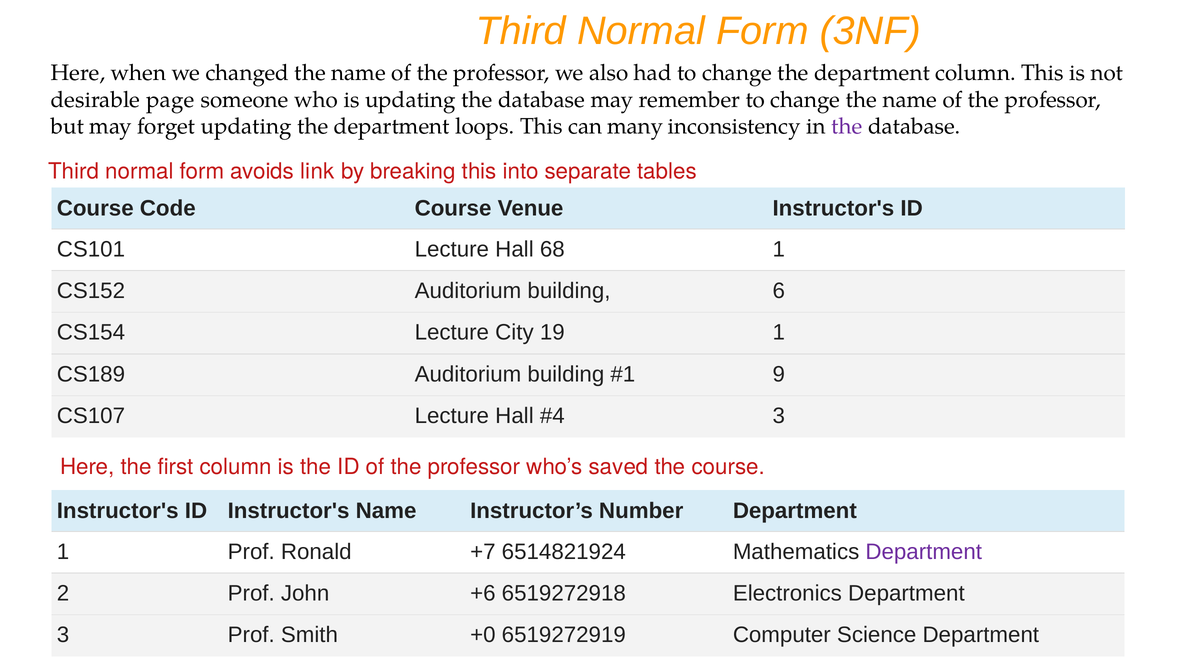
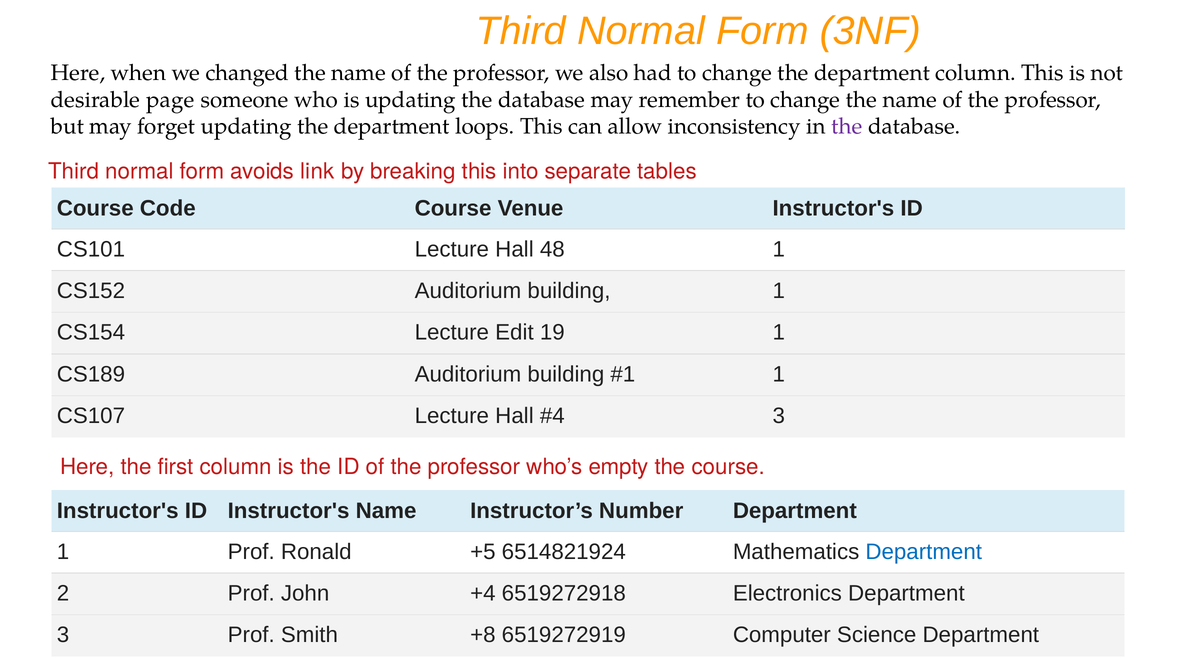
many: many -> allow
68: 68 -> 48
building 6: 6 -> 1
City: City -> Edit
9 at (779, 374): 9 -> 1
saved: saved -> empty
+7: +7 -> +5
Department at (924, 552) colour: purple -> blue
+6: +6 -> +4
+0: +0 -> +8
